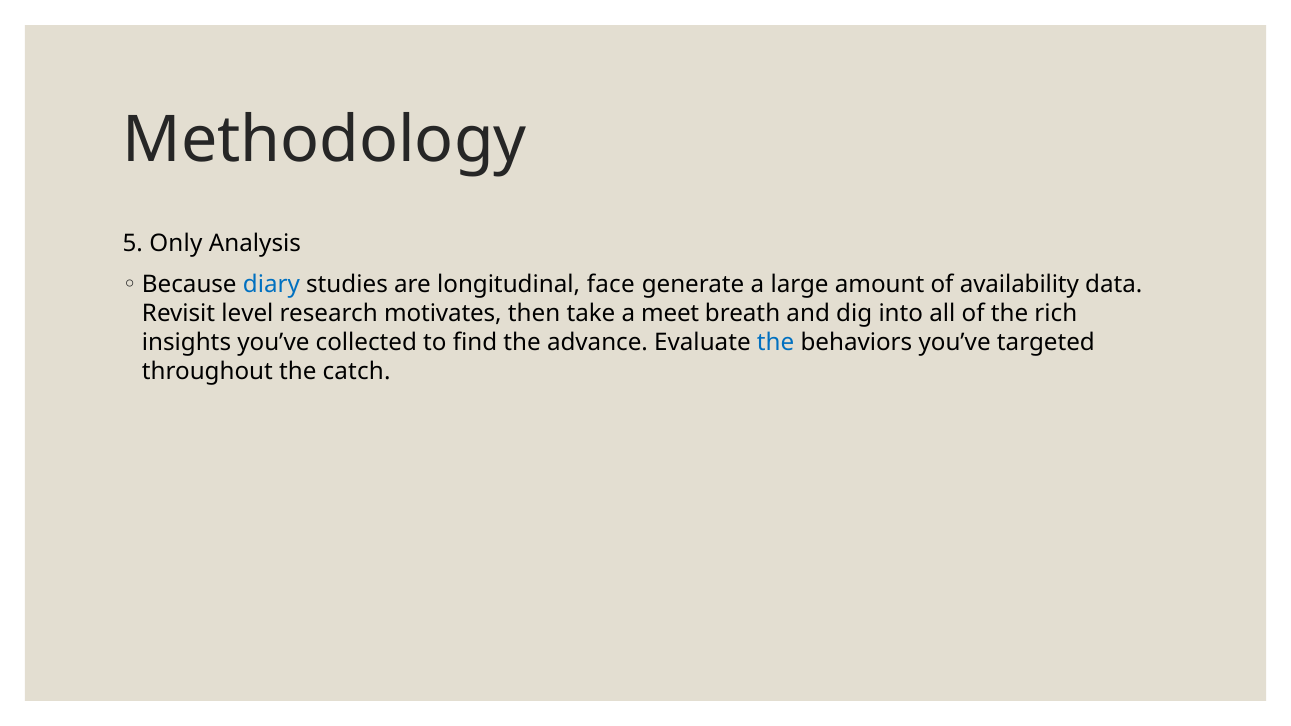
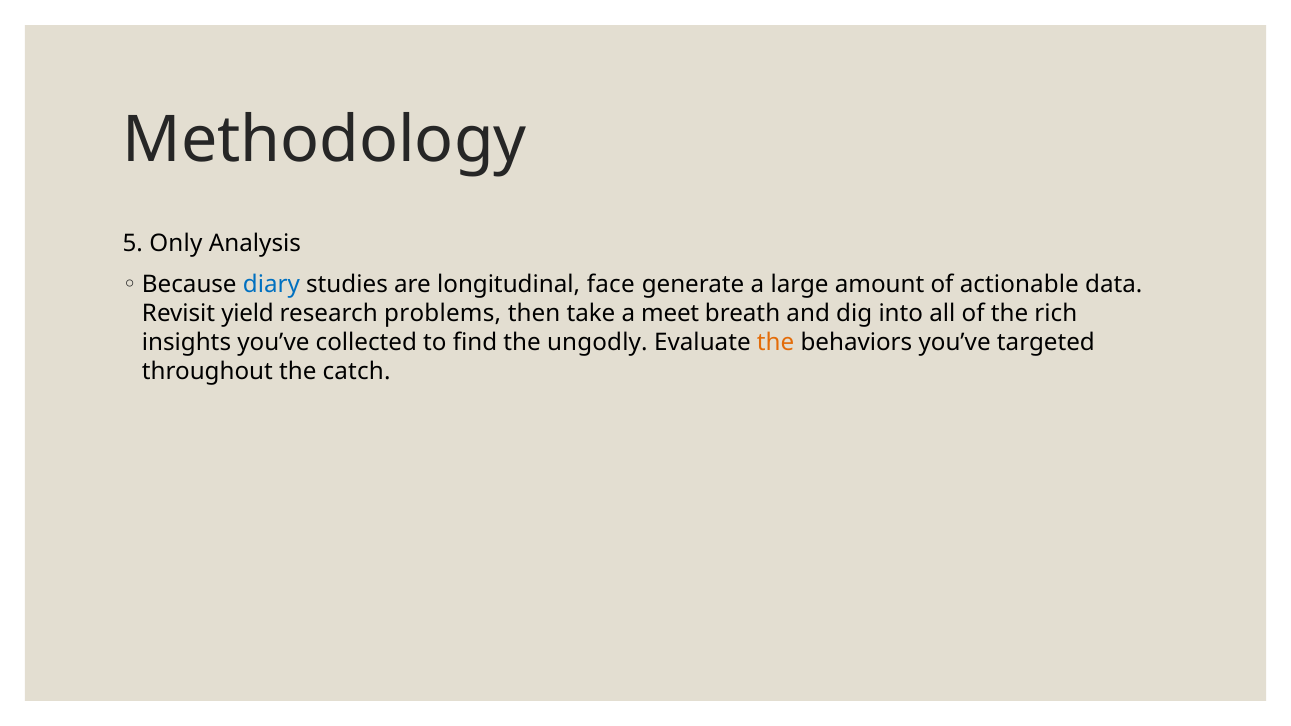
availability: availability -> actionable
level: level -> yield
motivates: motivates -> problems
advance: advance -> ungodly
the at (776, 343) colour: blue -> orange
